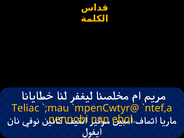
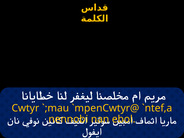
Teliac: Teliac -> Cwtyr
